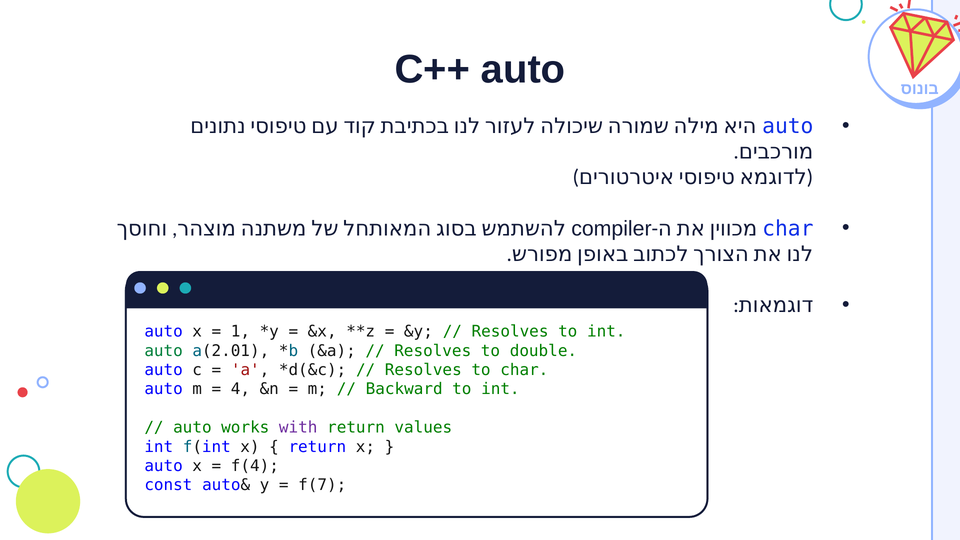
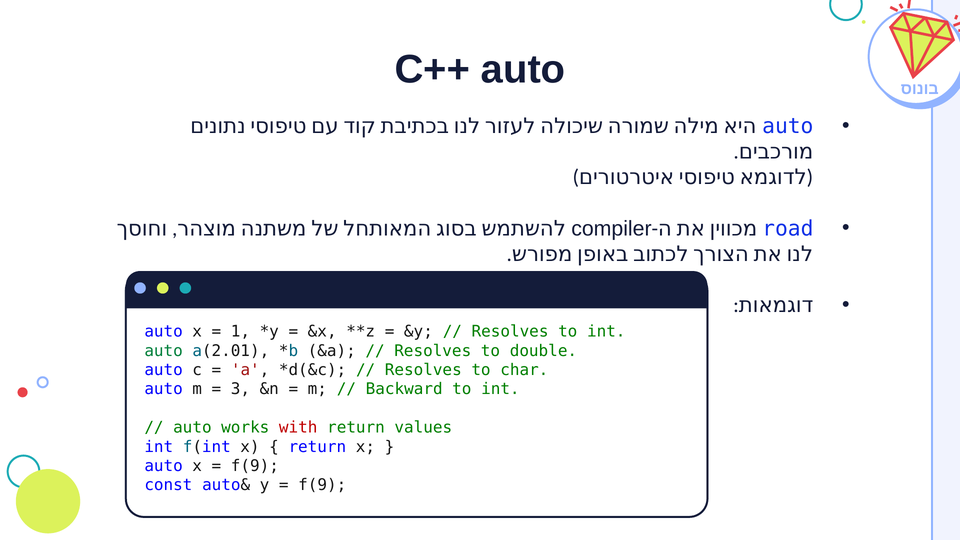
char at (788, 229): char -> road
4: 4 -> 3
with colour: purple -> red
f(4 at (255, 466): f(4 -> f(9
f(7 at (322, 485): f(7 -> f(9
